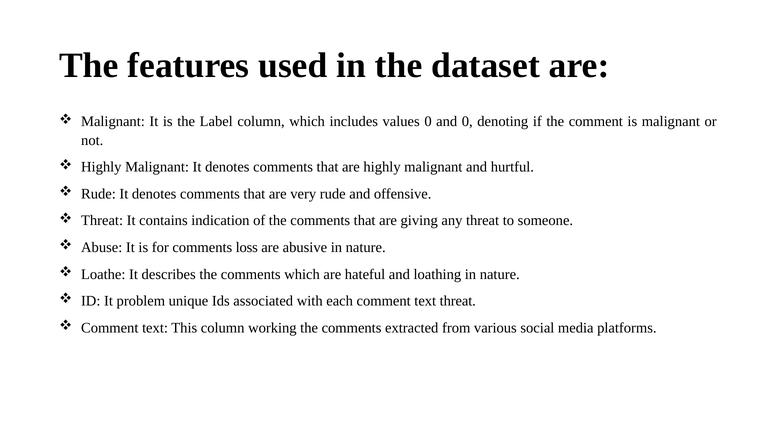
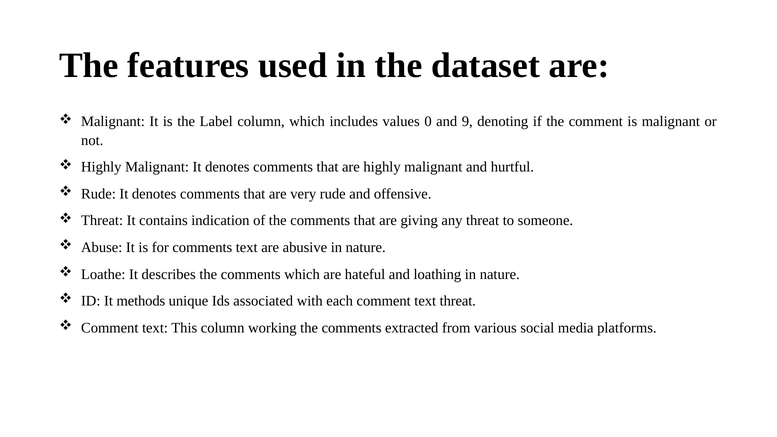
and 0: 0 -> 9
comments loss: loss -> text
problem: problem -> methods
